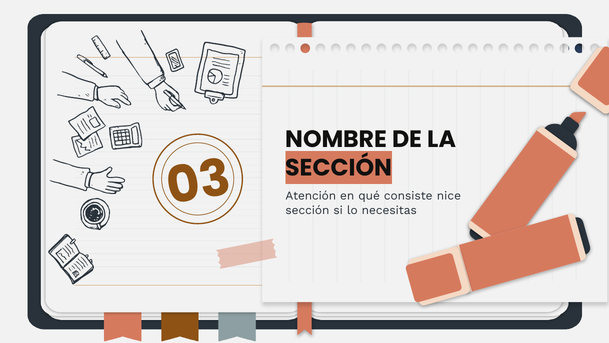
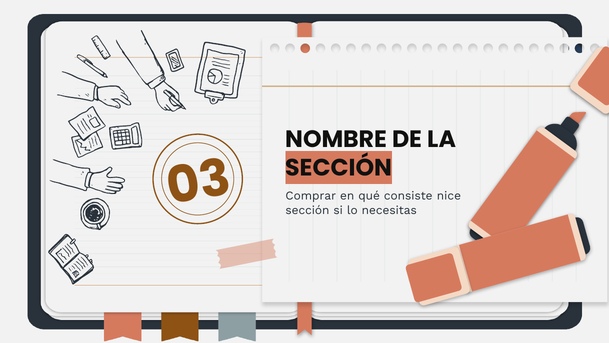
Atención: Atención -> Comprar
